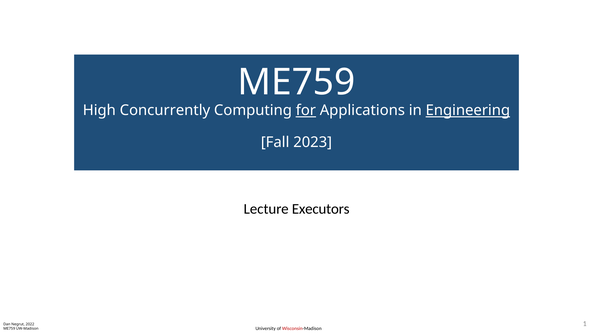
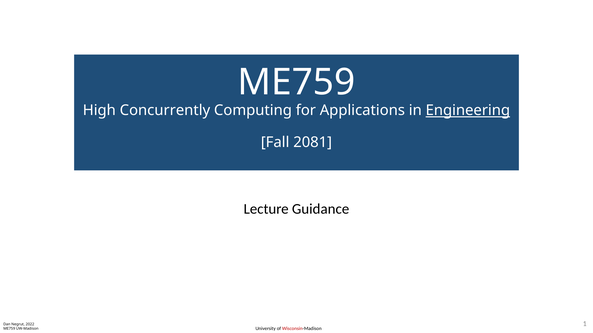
for underline: present -> none
2023: 2023 -> 2081
Executors: Executors -> Guidance
